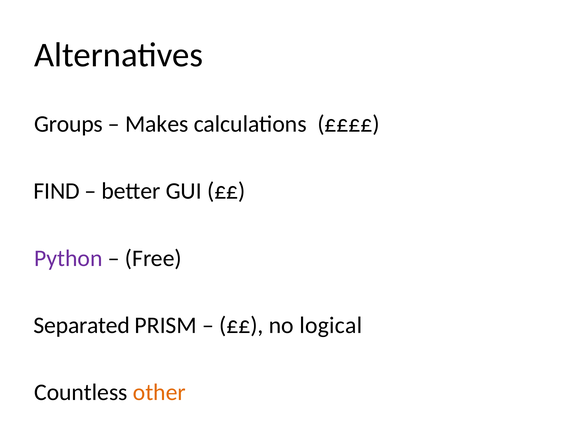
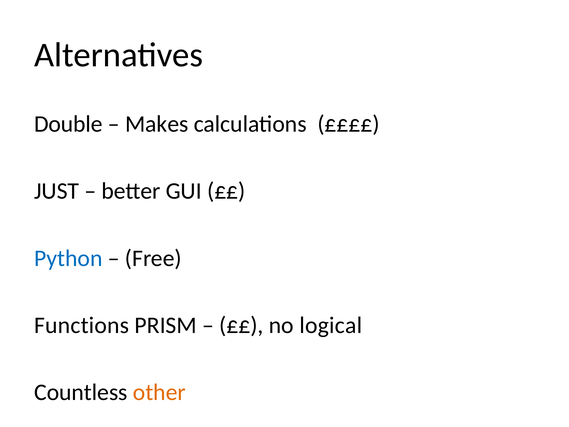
Groups: Groups -> Double
FIND: FIND -> JUST
Python colour: purple -> blue
Separated: Separated -> Functions
